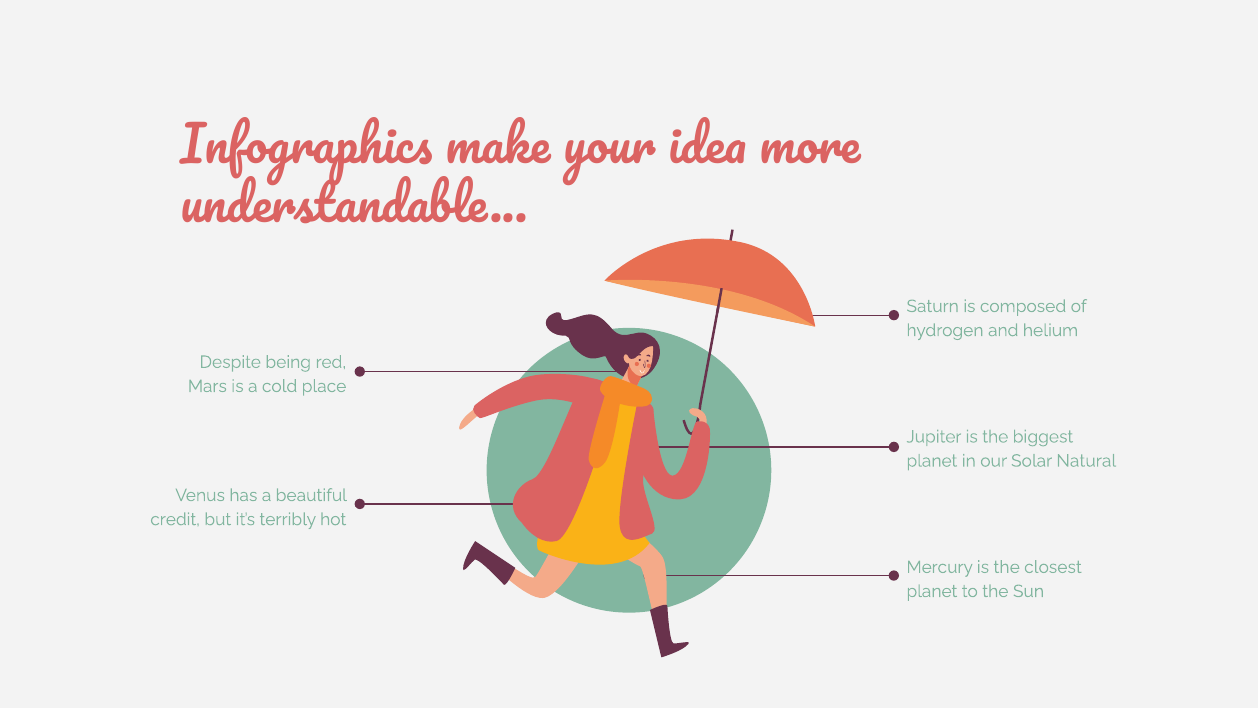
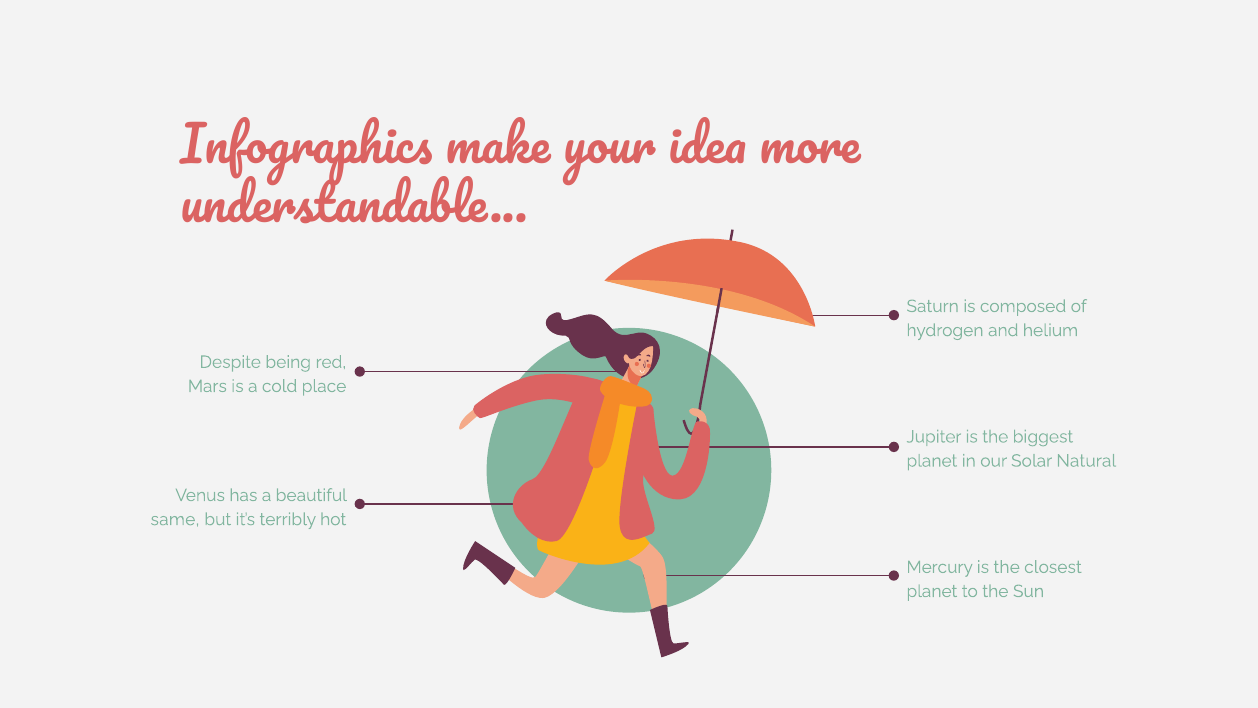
credit: credit -> same
